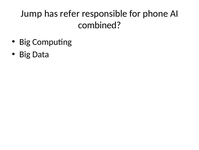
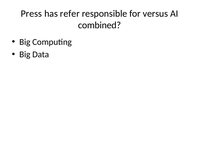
Jump: Jump -> Press
phone: phone -> versus
